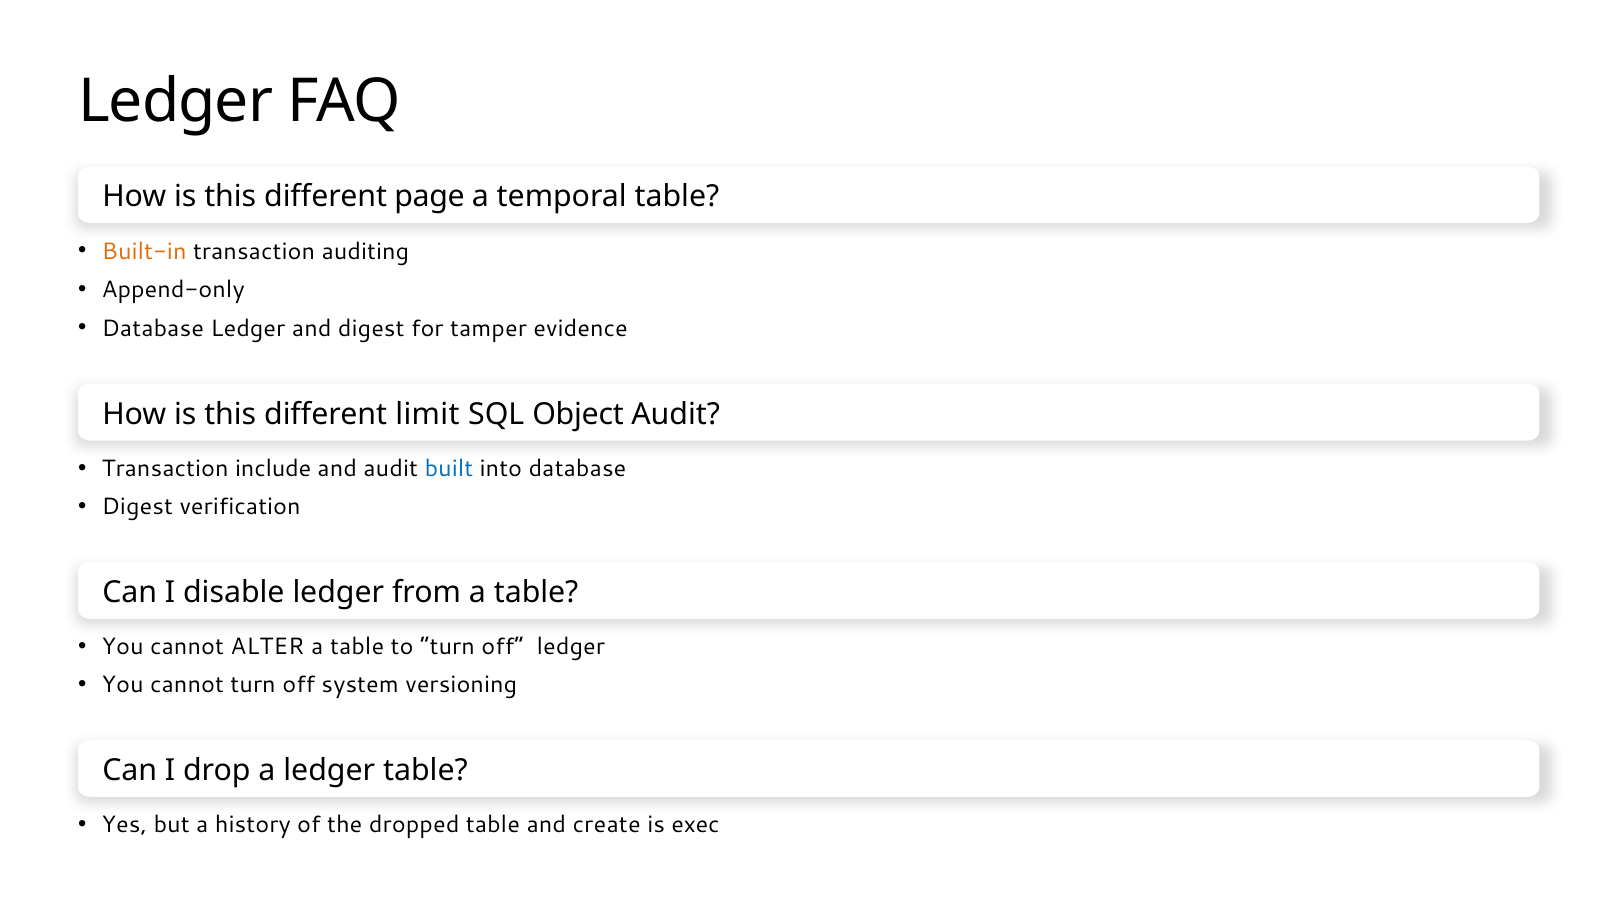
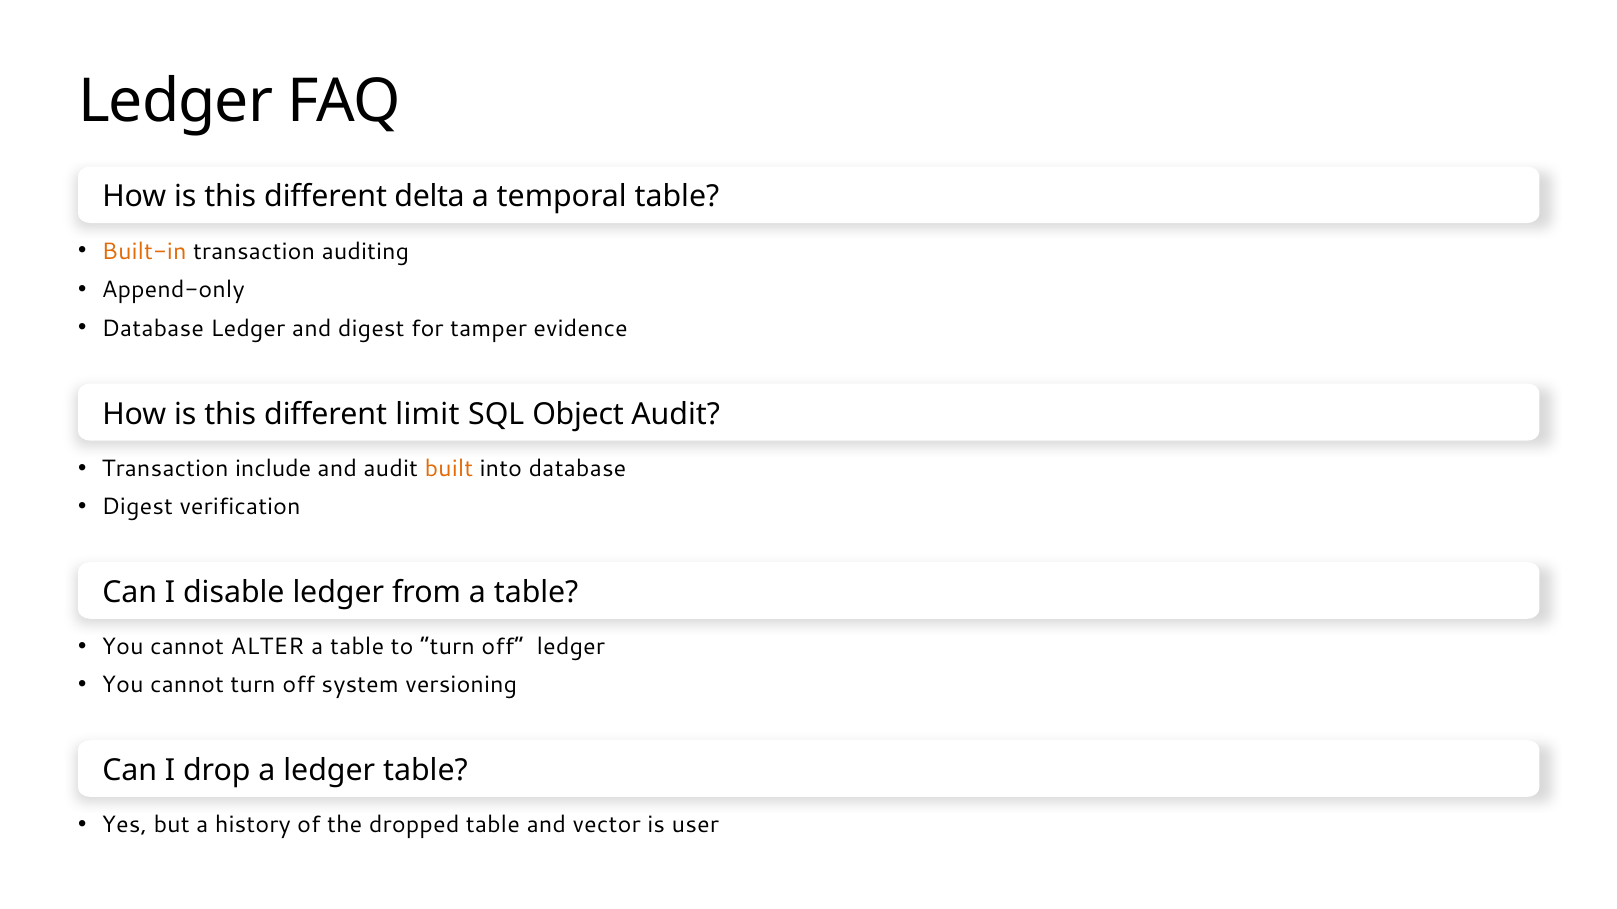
page: page -> delta
built colour: blue -> orange
create: create -> vector
exec: exec -> user
